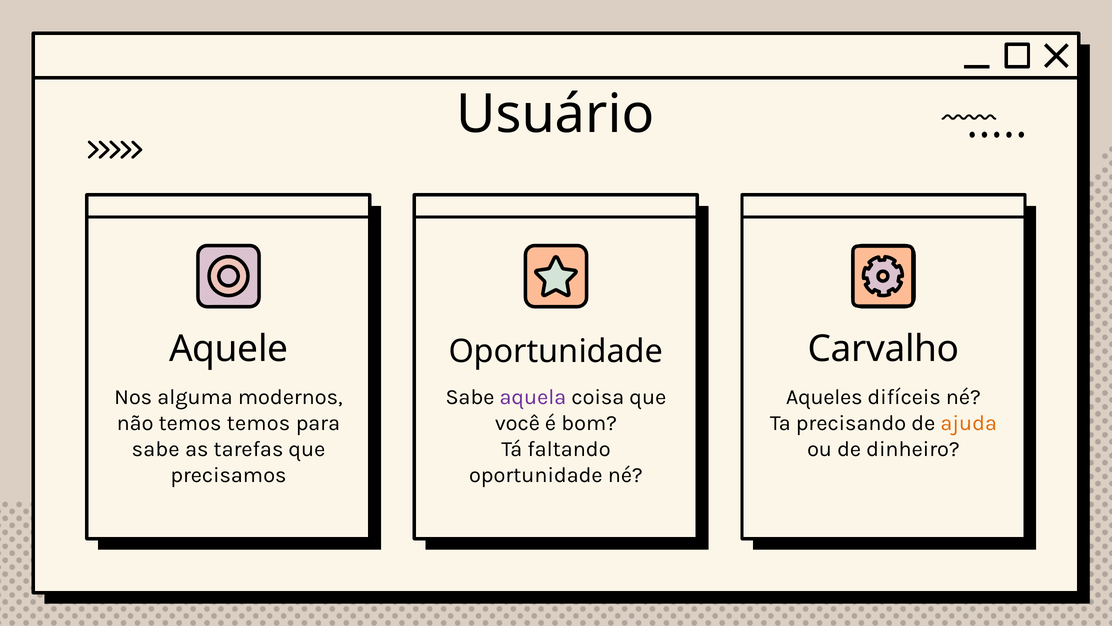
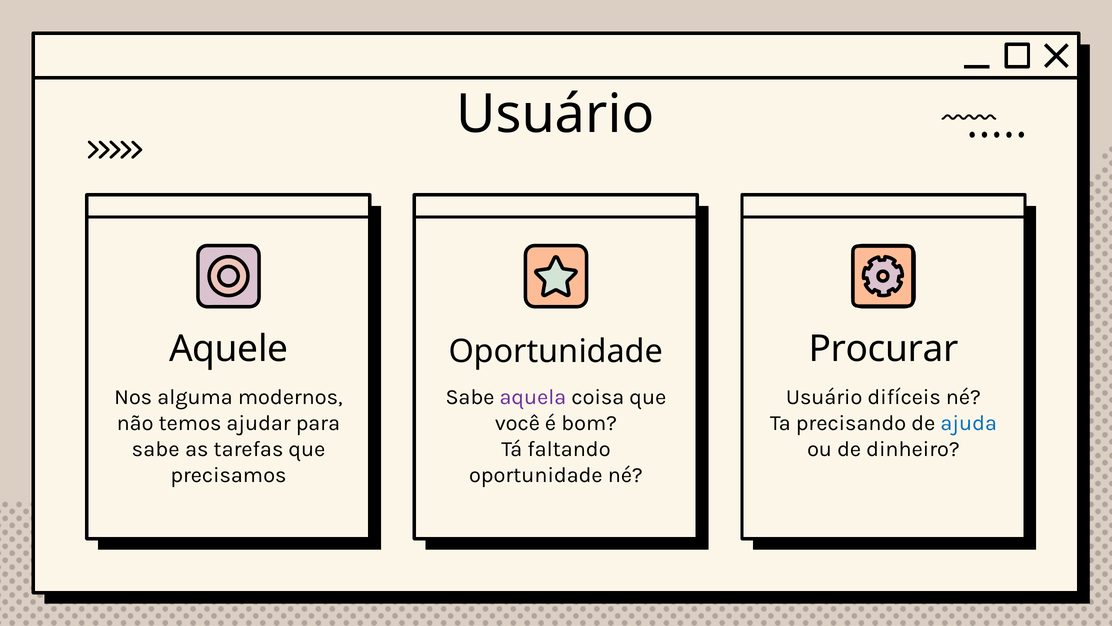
Carvalho: Carvalho -> Procurar
Aqueles at (824, 397): Aqueles -> Usuário
temos temos: temos -> ajudar
ajuda colour: orange -> blue
